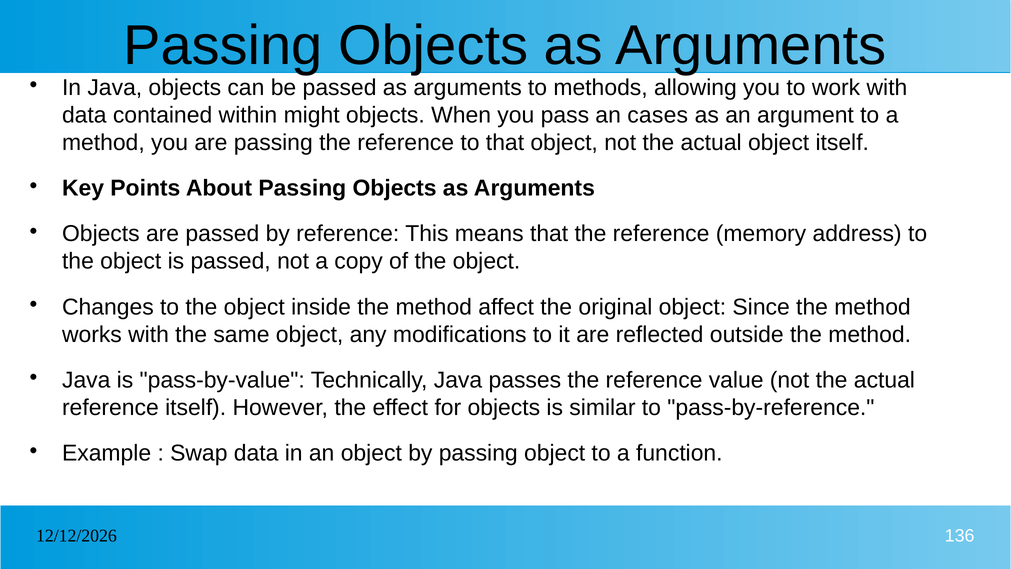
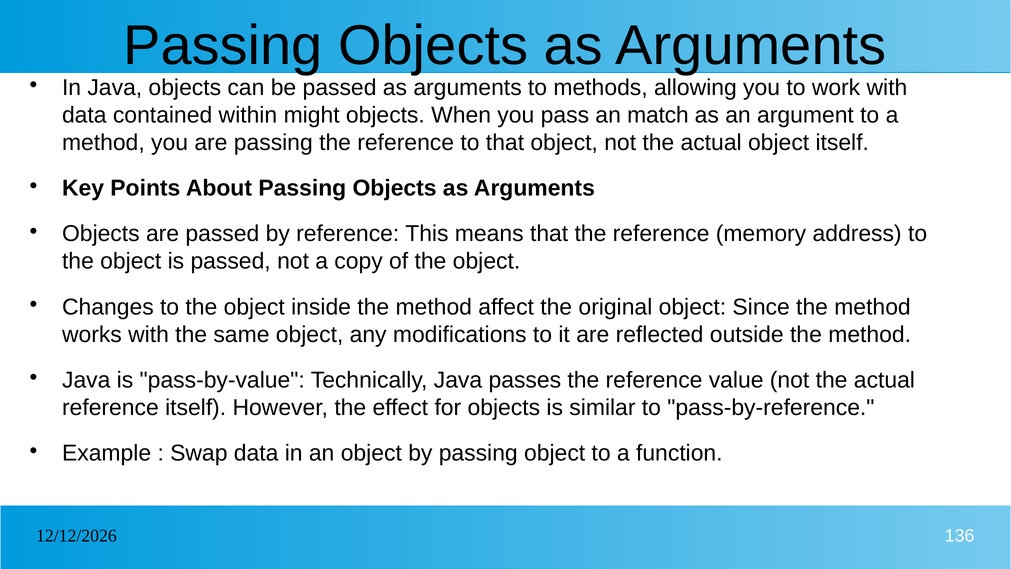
cases: cases -> match
